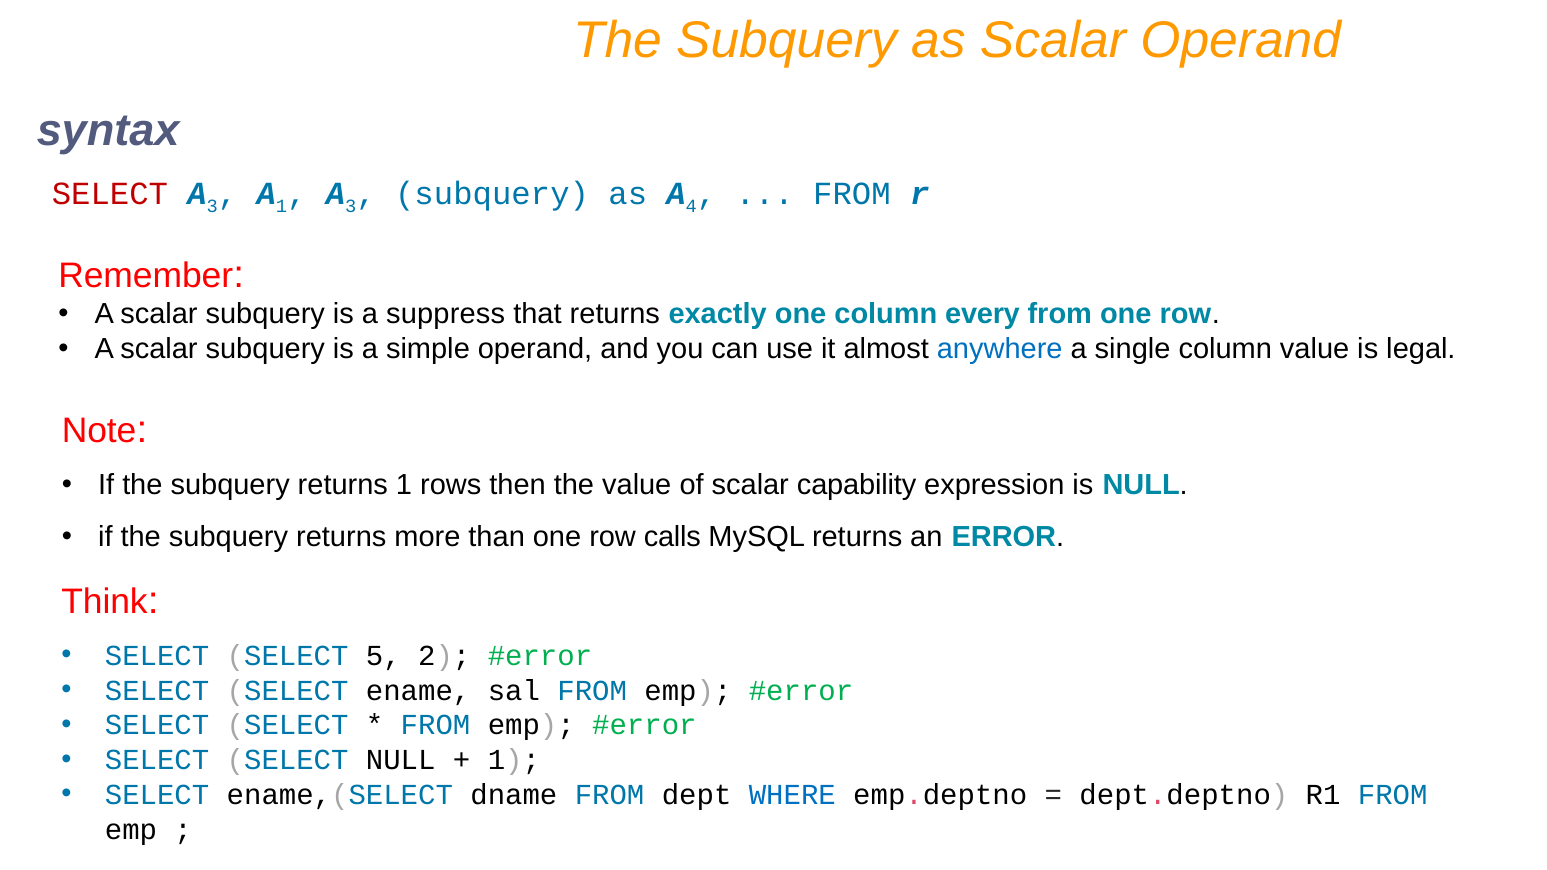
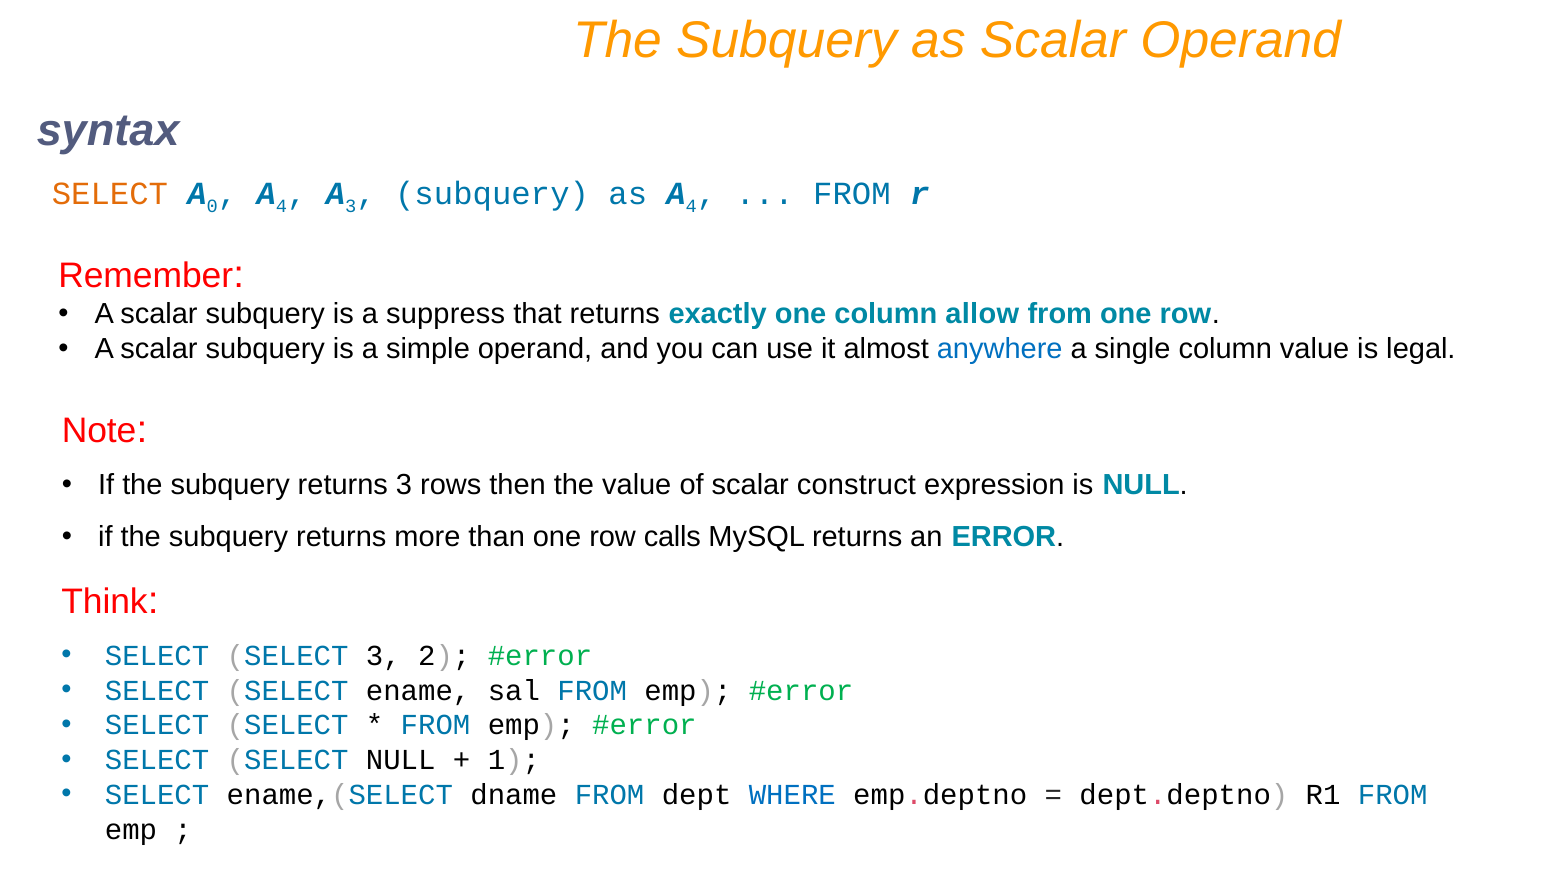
SELECT at (110, 194) colour: red -> orange
3 at (212, 207): 3 -> 0
1 at (282, 207): 1 -> 4
every: every -> allow
returns 1: 1 -> 3
capability: capability -> construct
SELECT 5: 5 -> 3
